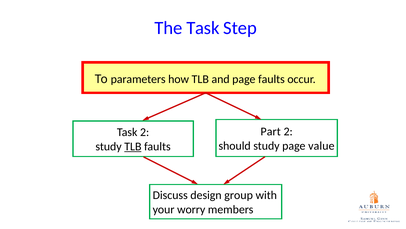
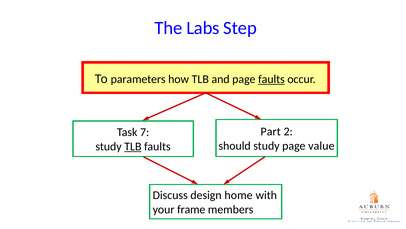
The Task: Task -> Labs
faults at (271, 79) underline: none -> present
Task 2: 2 -> 7
group: group -> home
worry: worry -> frame
